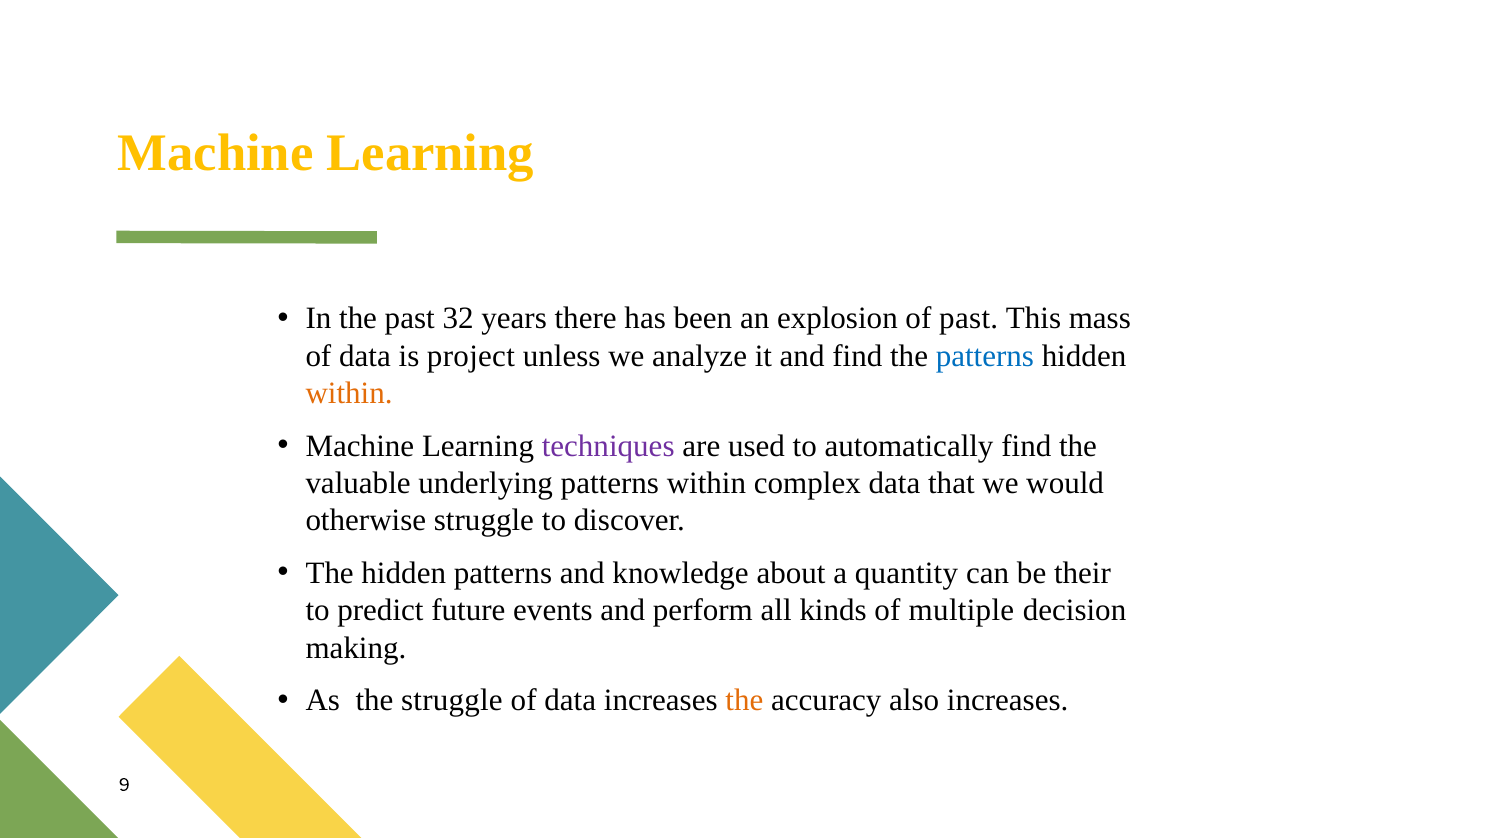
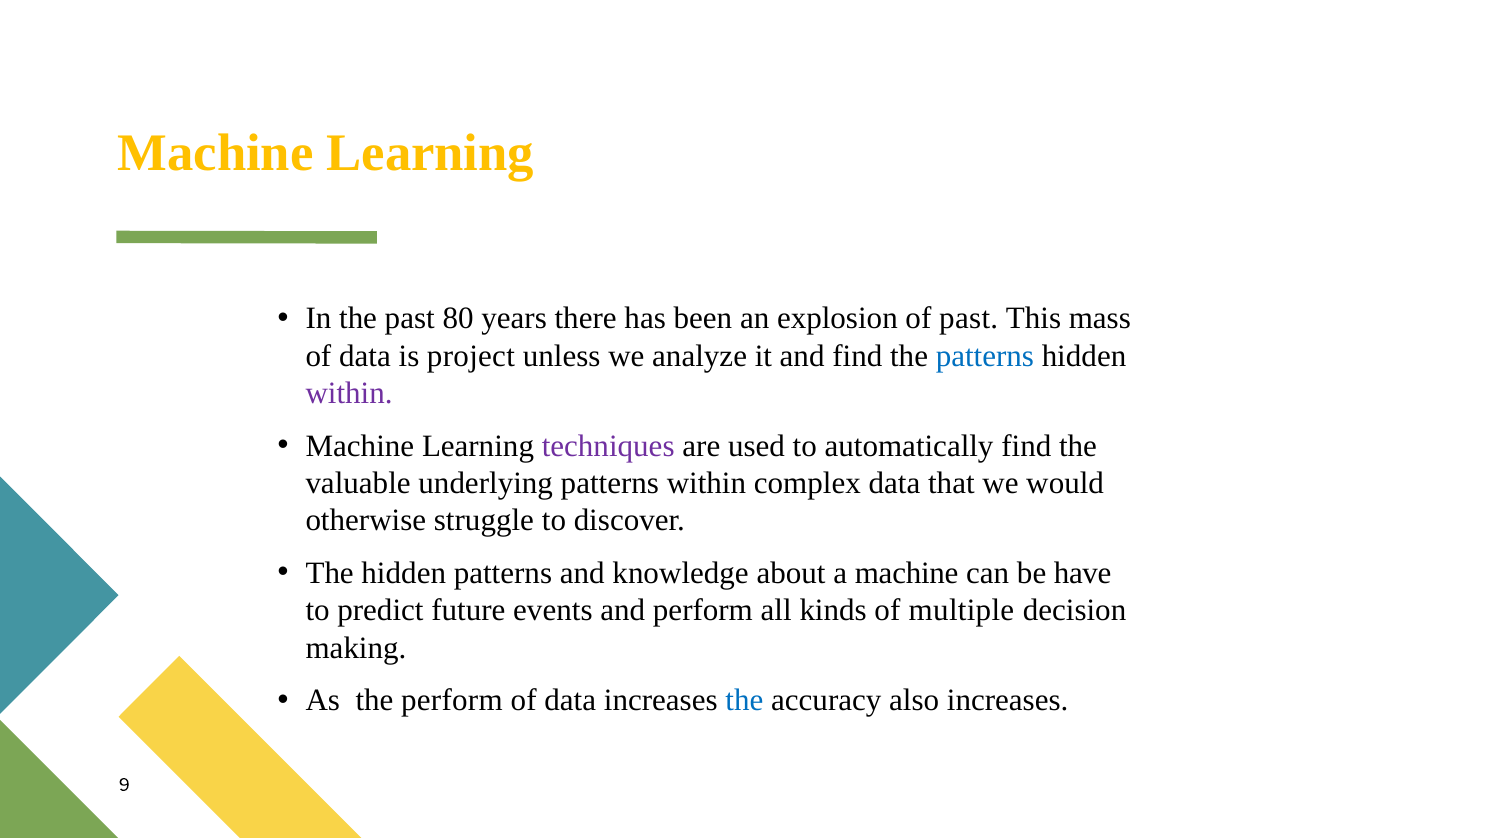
32: 32 -> 80
within at (349, 393) colour: orange -> purple
a quantity: quantity -> machine
their: their -> have
the struggle: struggle -> perform
the at (744, 700) colour: orange -> blue
